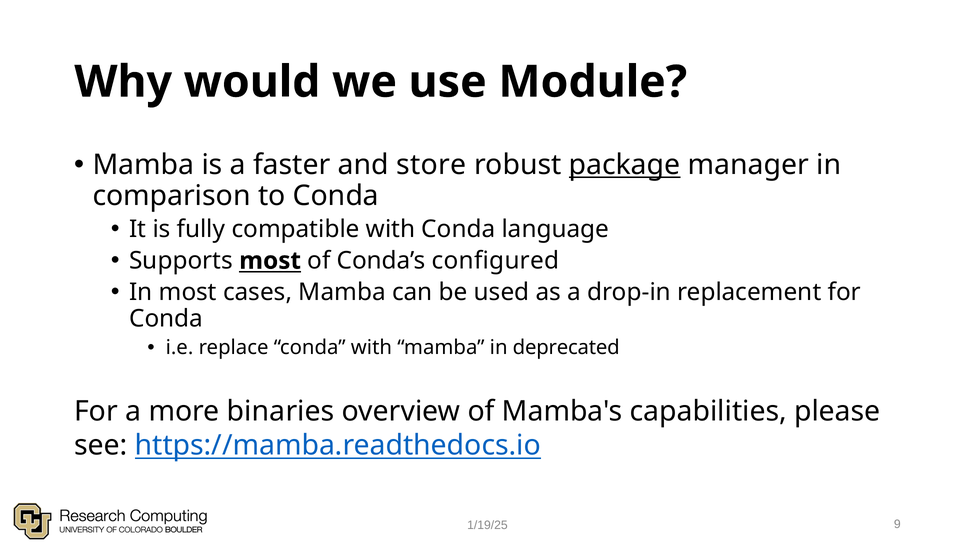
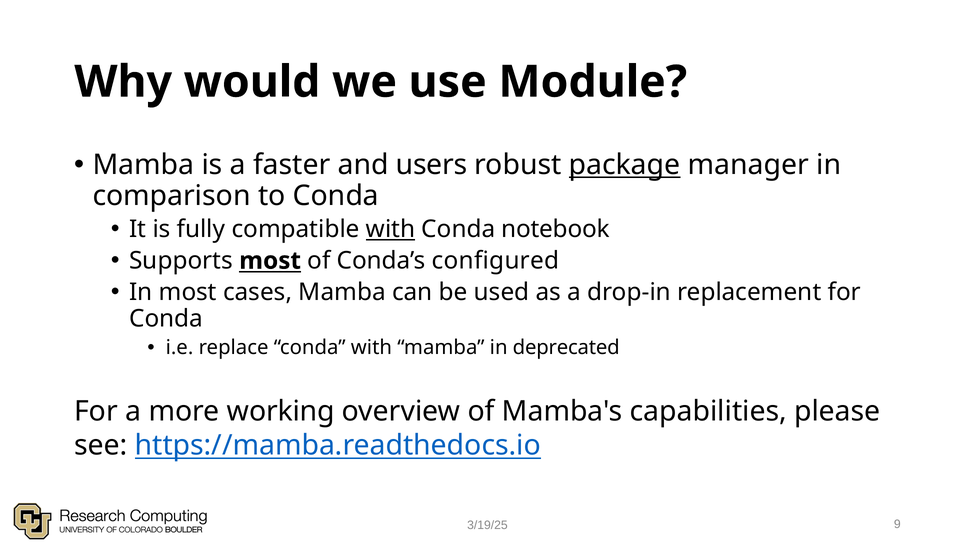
store: store -> users
with at (391, 229) underline: none -> present
language: language -> notebook
binaries: binaries -> working
1/19/25: 1/19/25 -> 3/19/25
